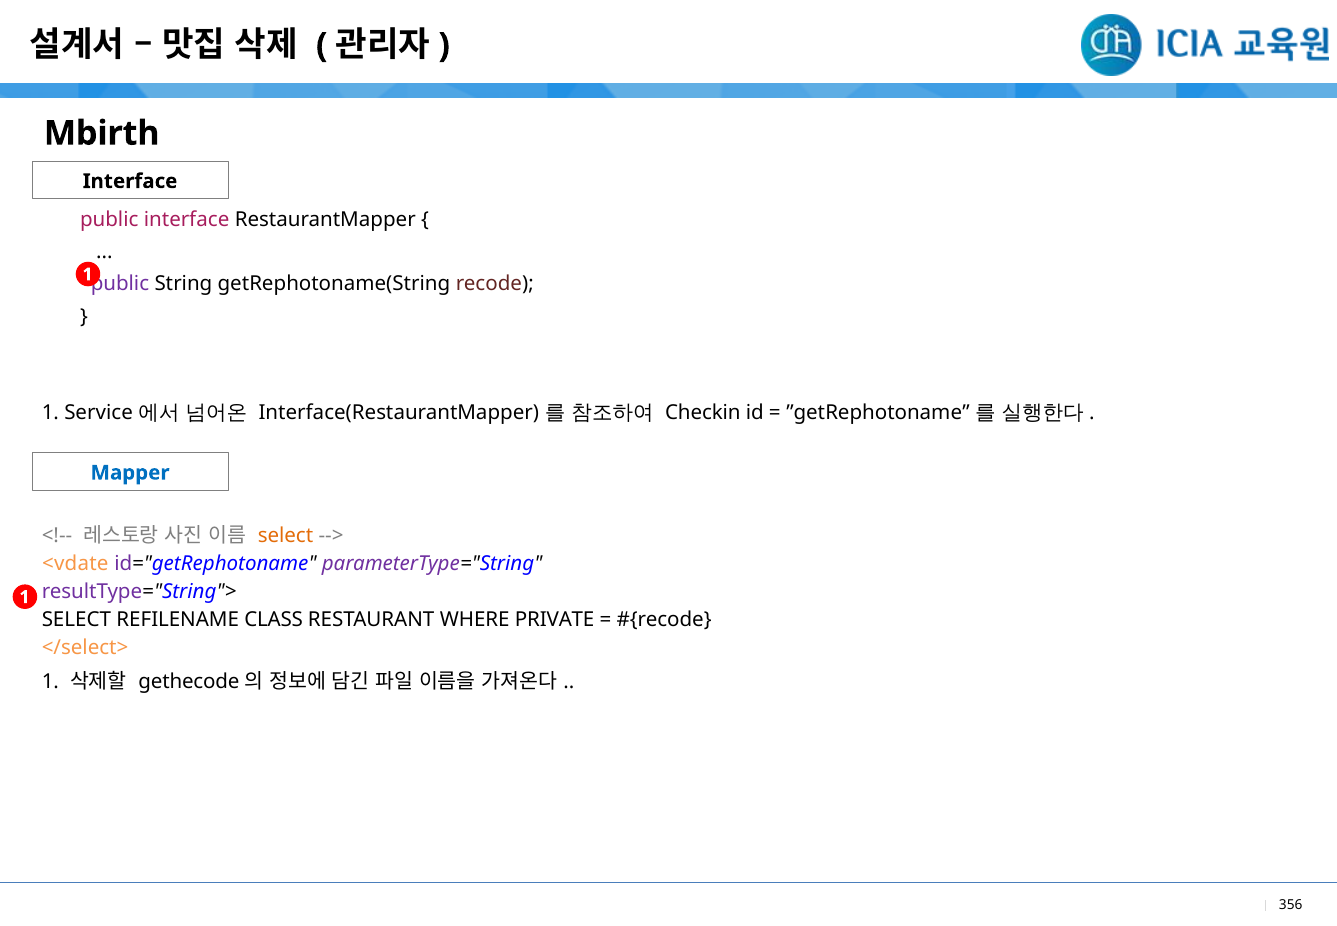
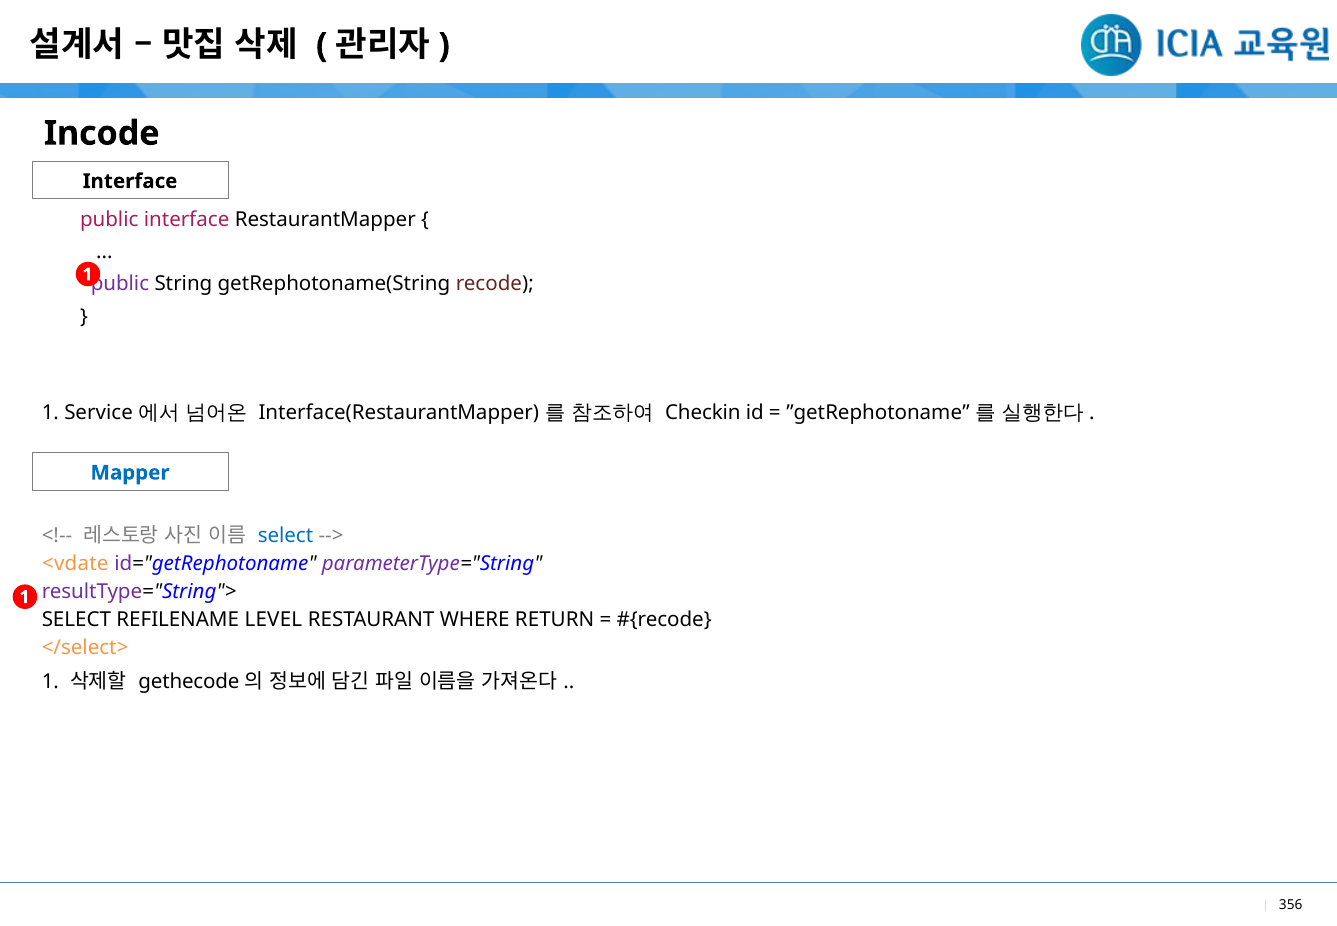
Mbirth: Mbirth -> Incode
select at (286, 536) colour: orange -> blue
CLASS: CLASS -> LEVEL
PRIVATE: PRIVATE -> RETURN
